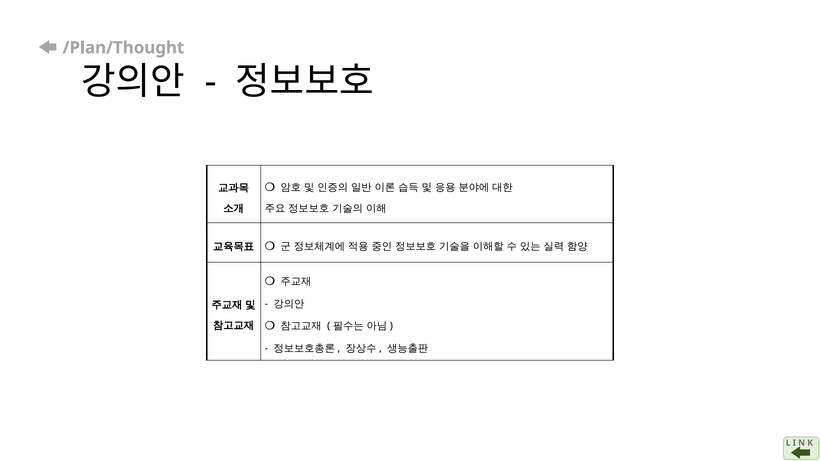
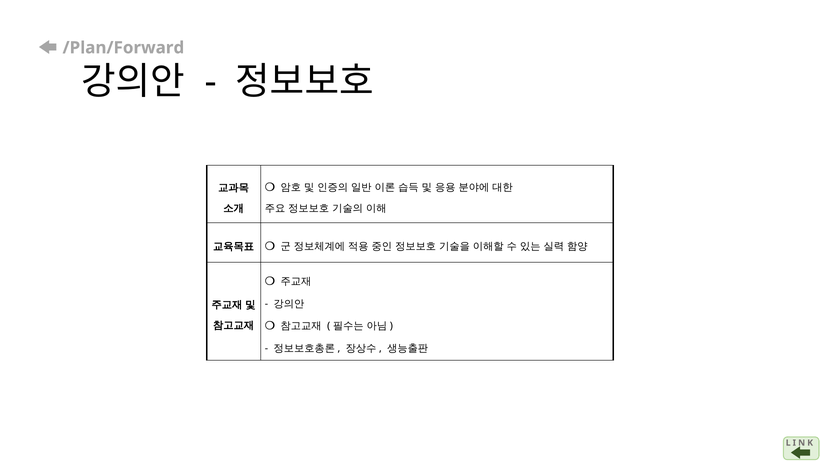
/Plan/Thought: /Plan/Thought -> /Plan/Forward
